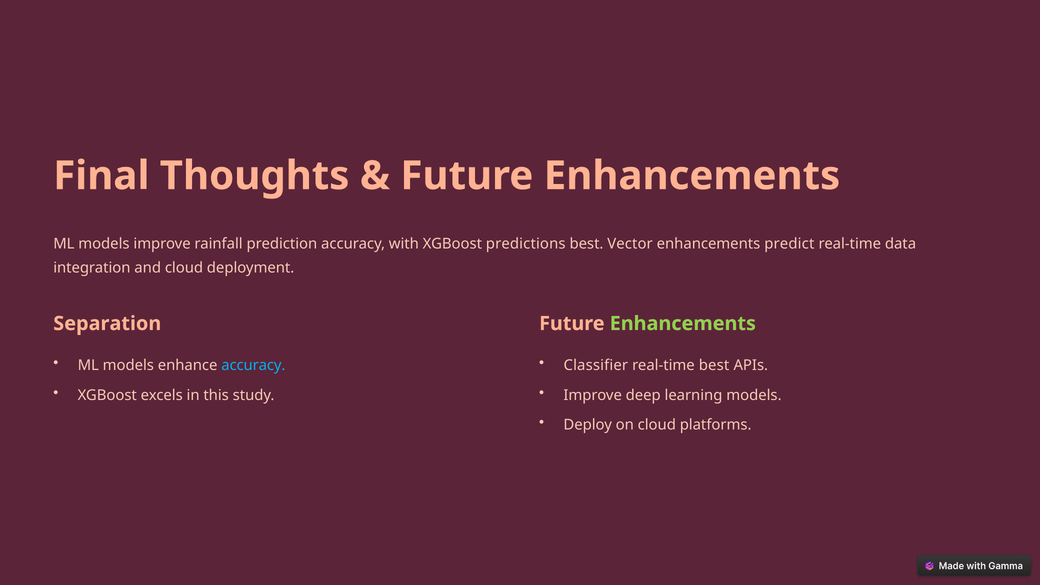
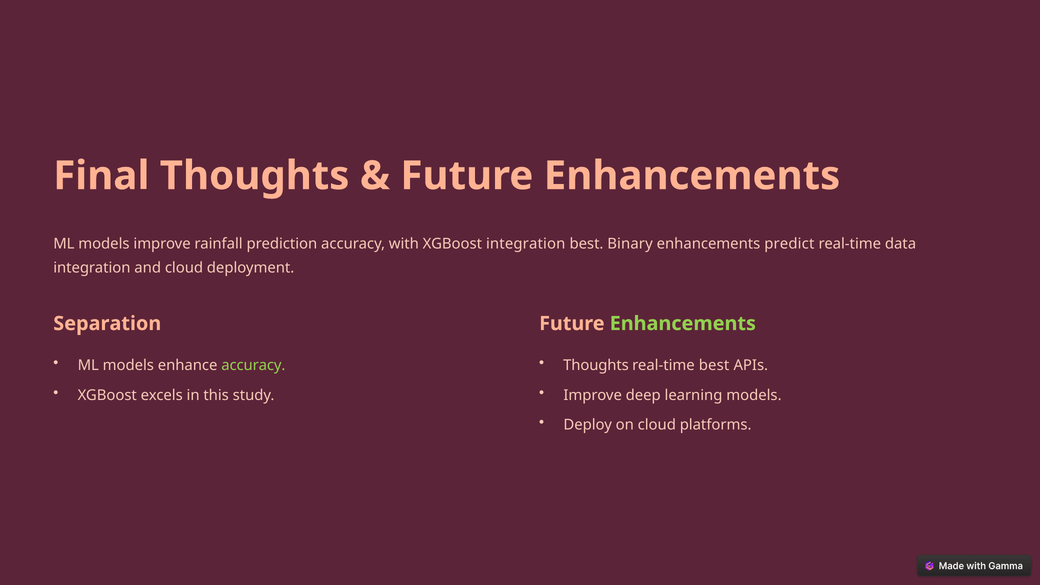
XGBoost predictions: predictions -> integration
Vector: Vector -> Binary
accuracy at (253, 365) colour: light blue -> light green
Classifier at (596, 365): Classifier -> Thoughts
